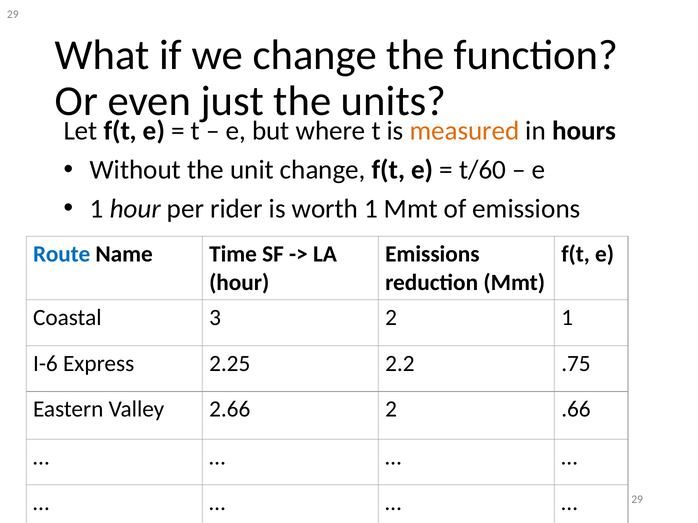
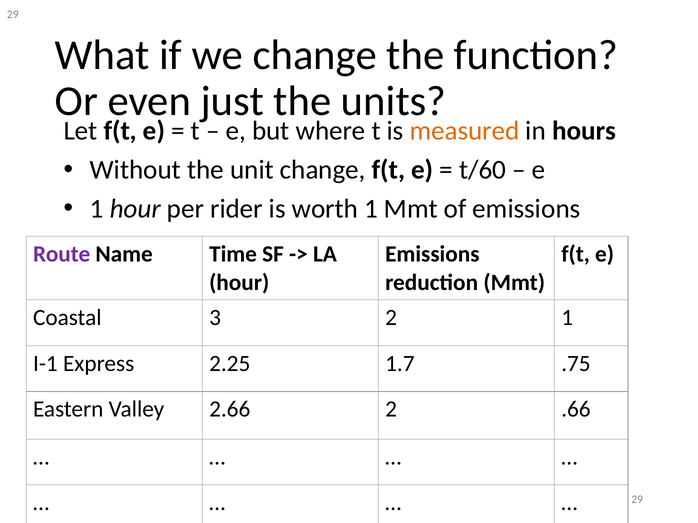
Route colour: blue -> purple
I-6: I-6 -> I-1
2.2: 2.2 -> 1.7
